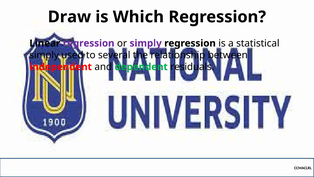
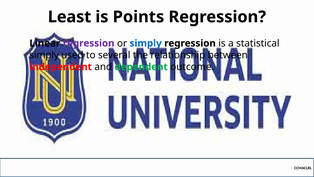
Draw: Draw -> Least
Which: Which -> Points
simply at (146, 43) colour: purple -> blue
residuals: residuals -> outcome
